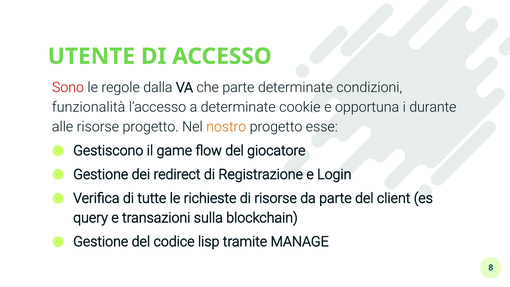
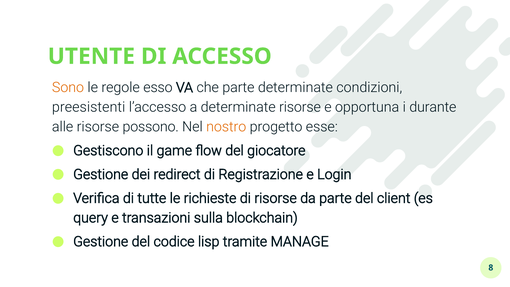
Sono colour: red -> orange
dalla: dalla -> esso
funzionalità: funzionalità -> preesistenti
determinate cookie: cookie -> risorse
risorse progetto: progetto -> possono
